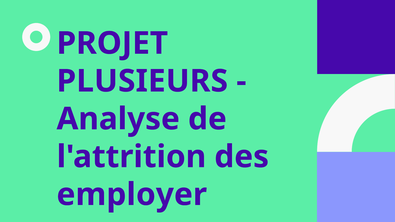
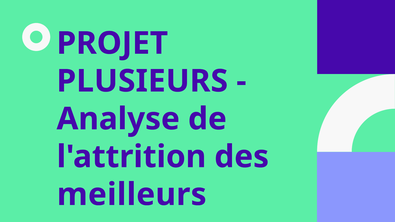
employer: employer -> meilleurs
